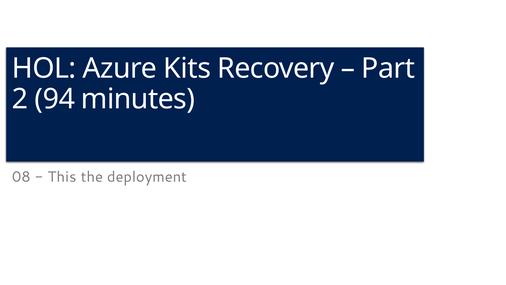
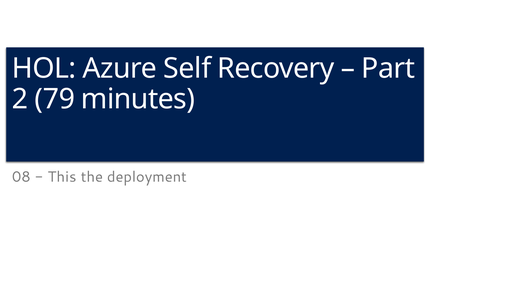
Kits: Kits -> Self
94: 94 -> 79
